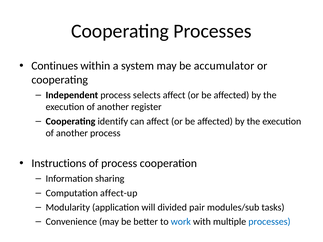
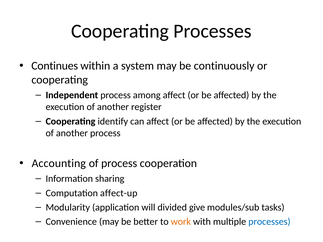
accumulator: accumulator -> continuously
selects: selects -> among
Instructions: Instructions -> Accounting
pair: pair -> give
work colour: blue -> orange
